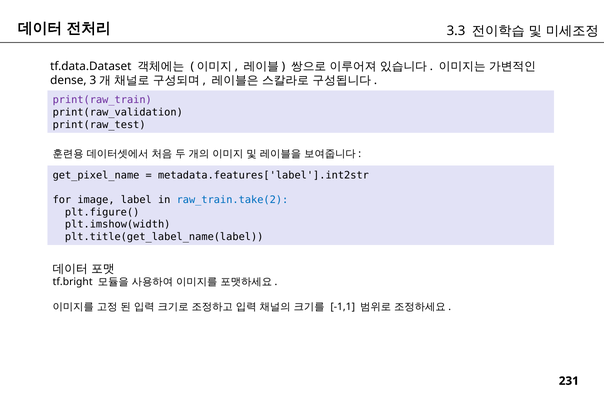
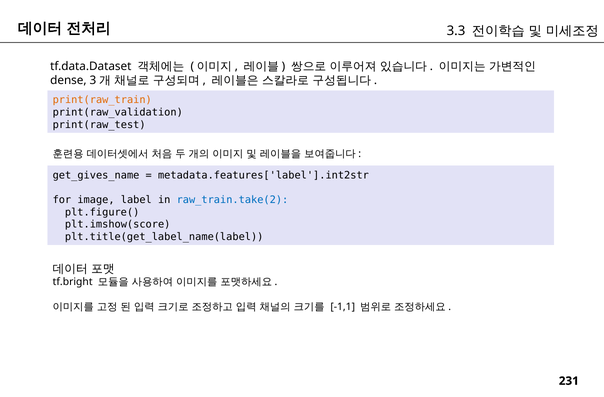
print(raw_train colour: purple -> orange
get_pixel_name: get_pixel_name -> get_gives_name
plt.imshow(width: plt.imshow(width -> plt.imshow(score
